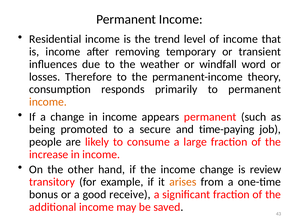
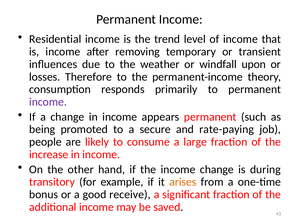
word: word -> upon
income at (48, 102) colour: orange -> purple
time-paying: time-paying -> rate-paying
review: review -> during
